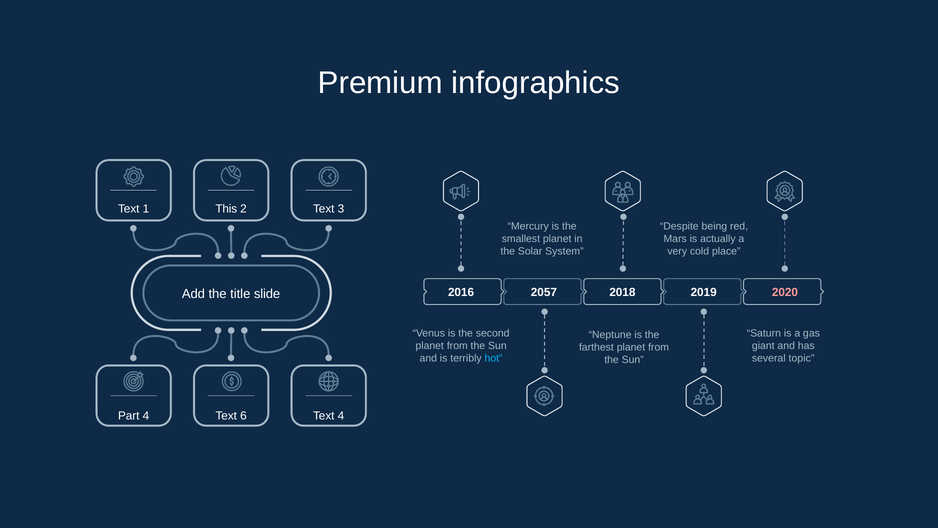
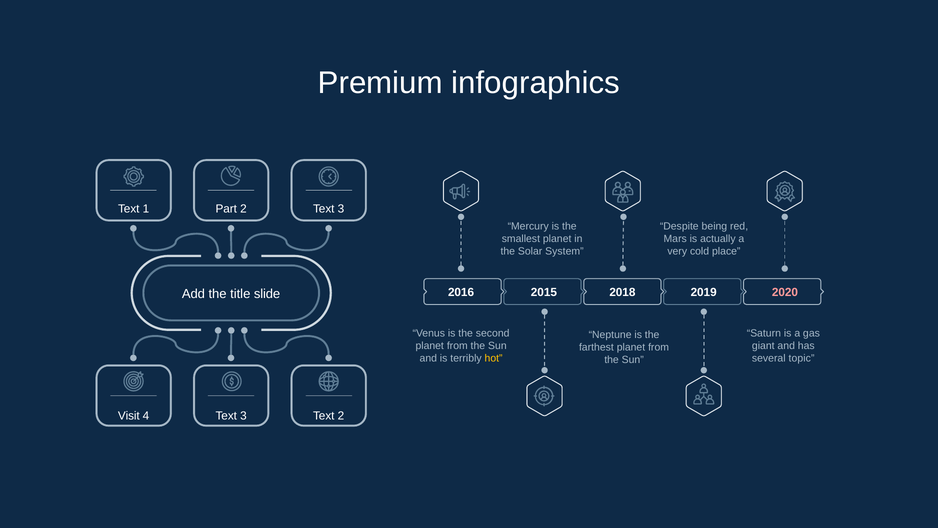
This: This -> Part
2057: 2057 -> 2015
hot colour: light blue -> yellow
Part: Part -> Visit
4 Text 6: 6 -> 3
Text 4: 4 -> 2
